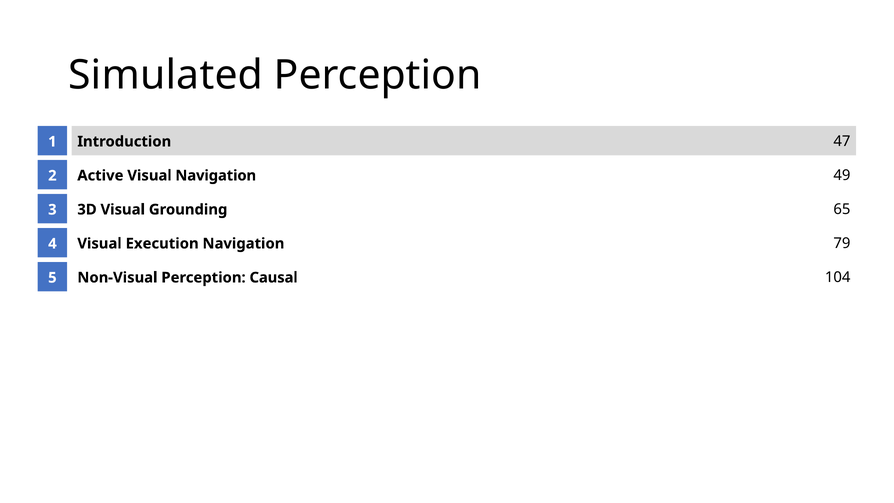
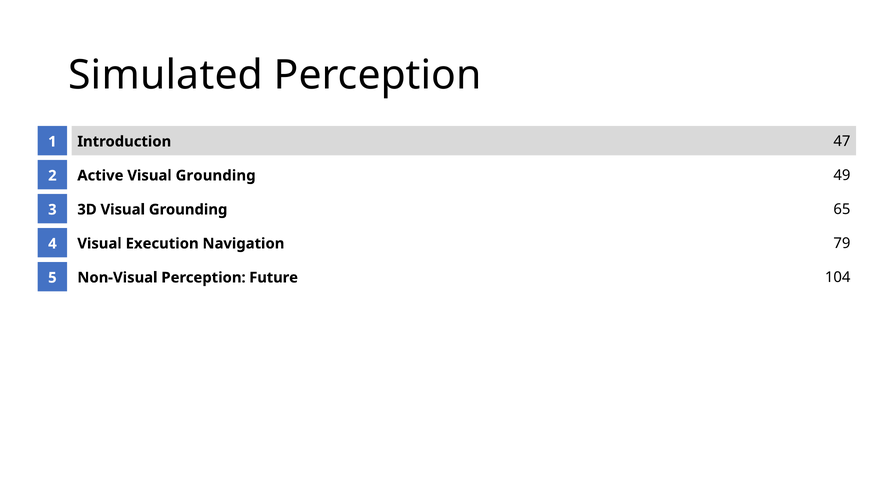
Active Visual Navigation: Navigation -> Grounding
Causal: Causal -> Future
